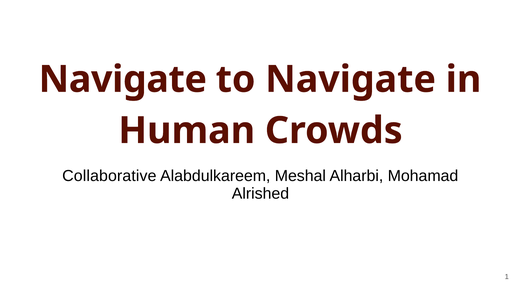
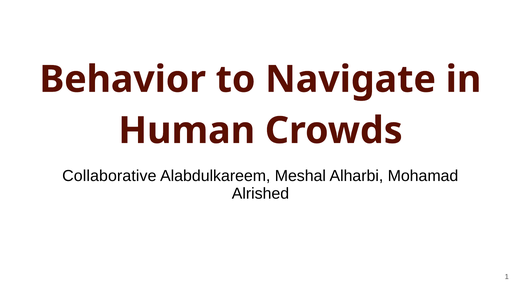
Navigate at (123, 79): Navigate -> Behavior
